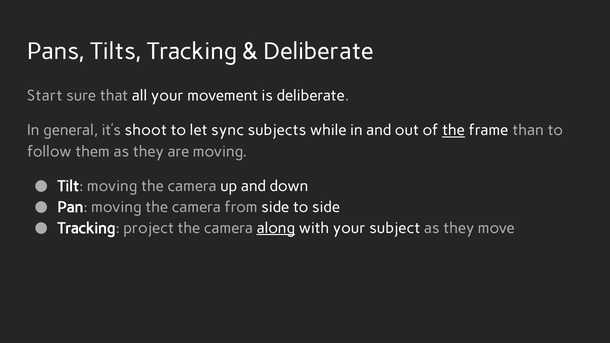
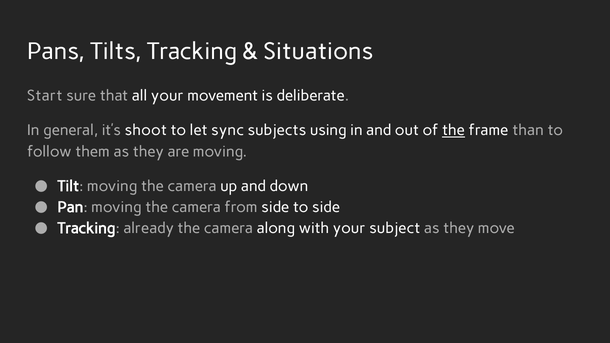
Deliberate at (318, 52): Deliberate -> Situations
while: while -> using
project: project -> already
along underline: present -> none
